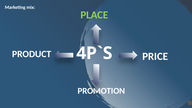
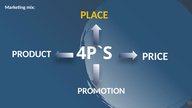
PLACE colour: light green -> yellow
